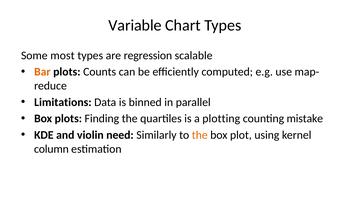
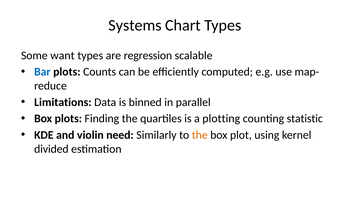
Variable: Variable -> Systems
most: most -> want
Bar colour: orange -> blue
mistake: mistake -> statistic
column: column -> divided
